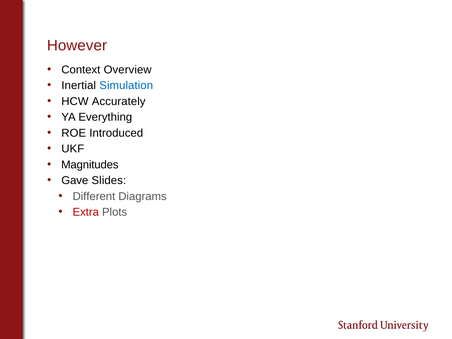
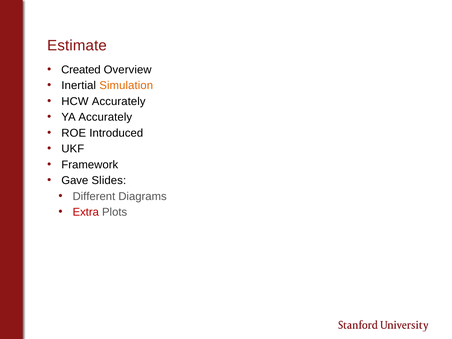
However: However -> Estimate
Context: Context -> Created
Simulation colour: blue -> orange
YA Everything: Everything -> Accurately
Magnitudes: Magnitudes -> Framework
